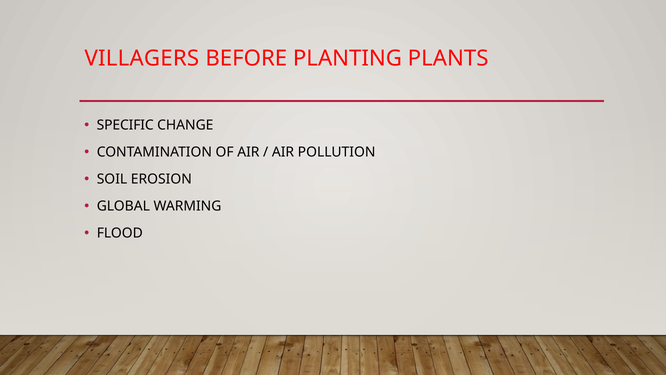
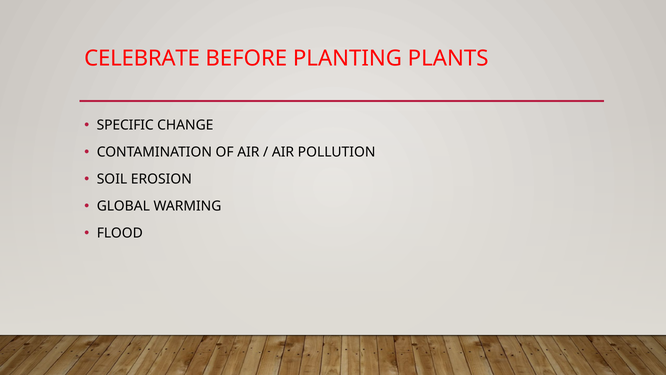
VILLAGERS: VILLAGERS -> CELEBRATE
